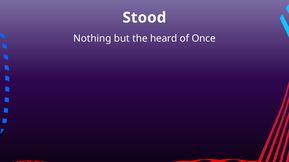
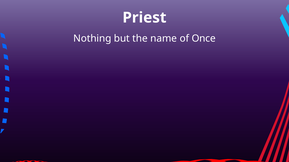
Stood: Stood -> Priest
heard: heard -> name
